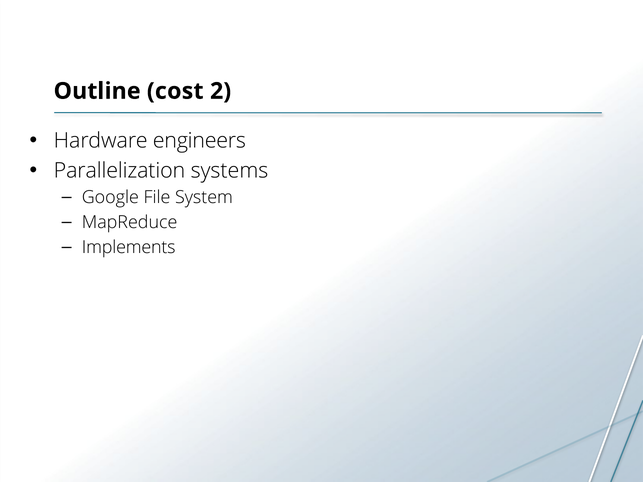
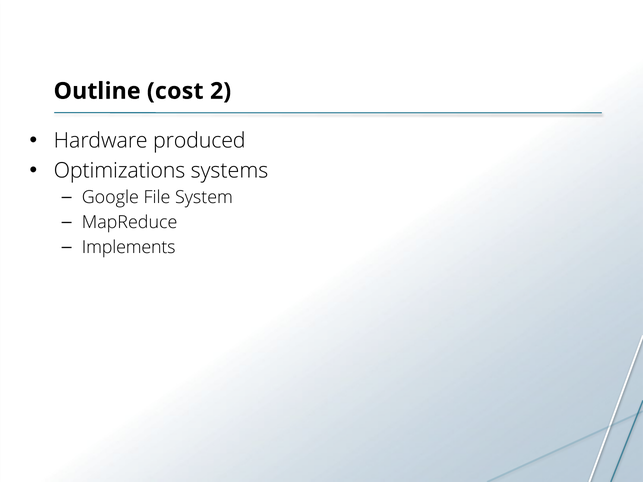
engineers: engineers -> produced
Parallelization: Parallelization -> Optimizations
